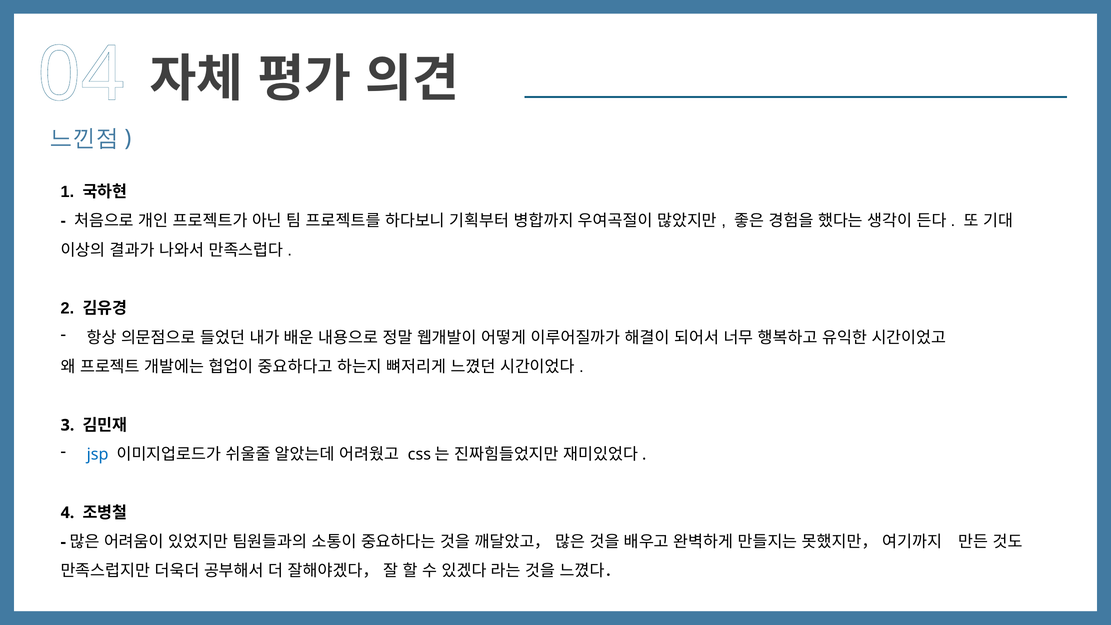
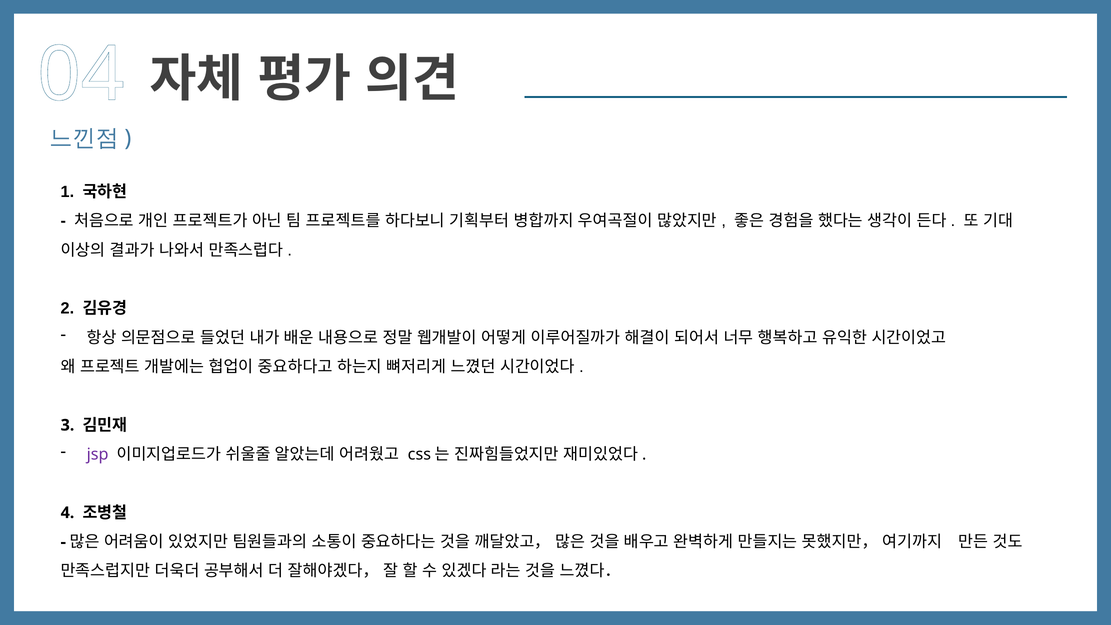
jsp colour: blue -> purple
